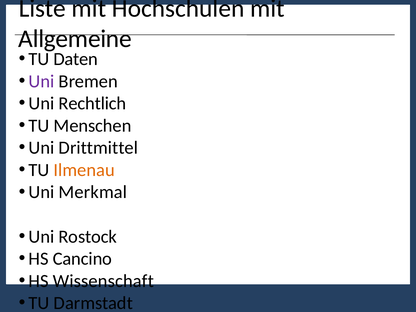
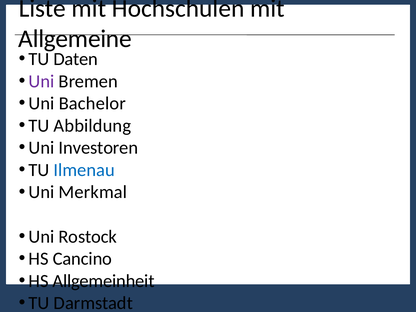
Rechtlich: Rechtlich -> Bachelor
Menschen: Menschen -> Abbildung
Drittmittel: Drittmittel -> Investoren
Ilmenau colour: orange -> blue
Wissenschaft: Wissenschaft -> Allgemeinheit
